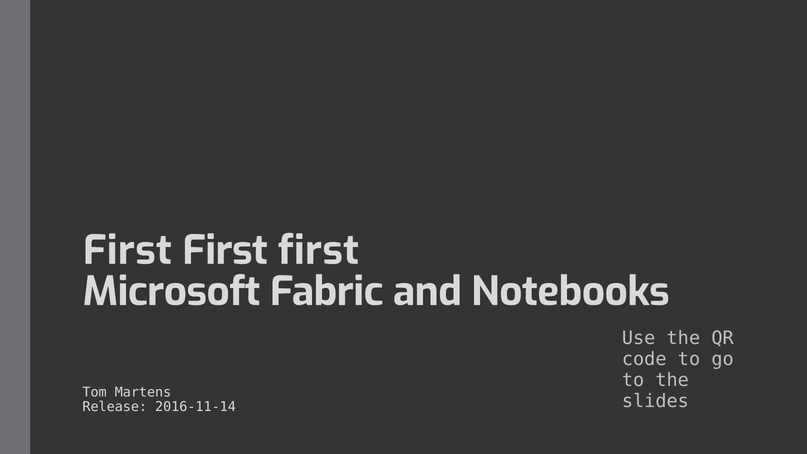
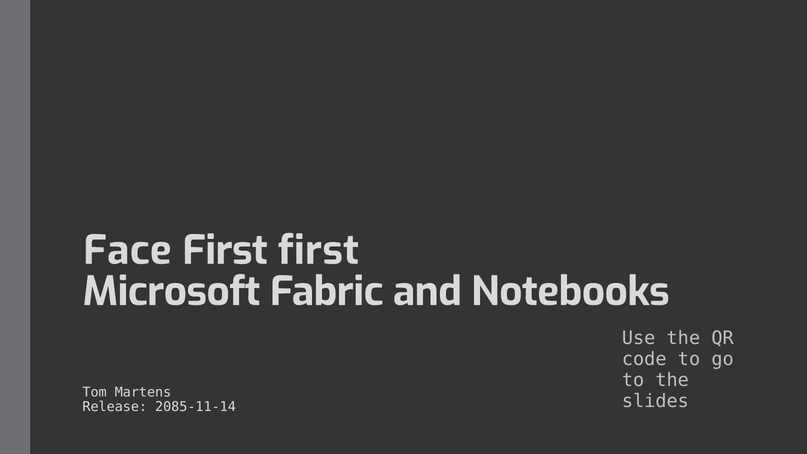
First at (127, 250): First -> Face
2016-11-14: 2016-11-14 -> 2085-11-14
